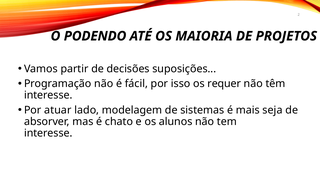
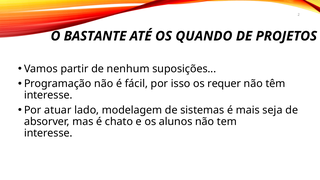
PODENDO: PODENDO -> BASTANTE
MAIORIA: MAIORIA -> QUANDO
decisões: decisões -> nenhum
